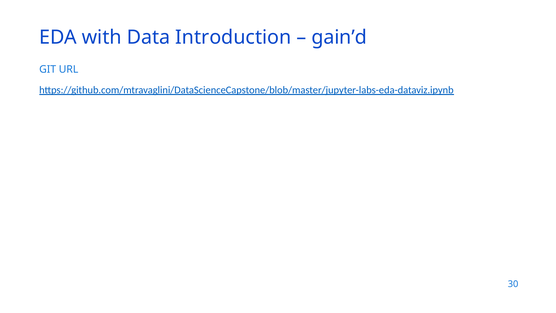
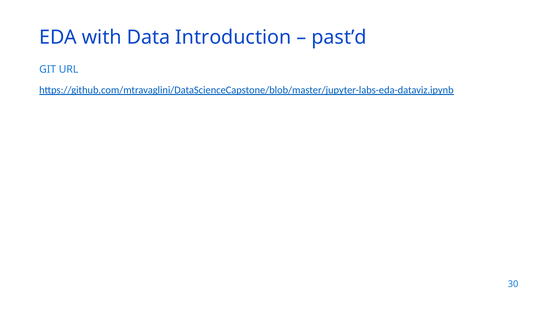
gain’d: gain’d -> past’d
